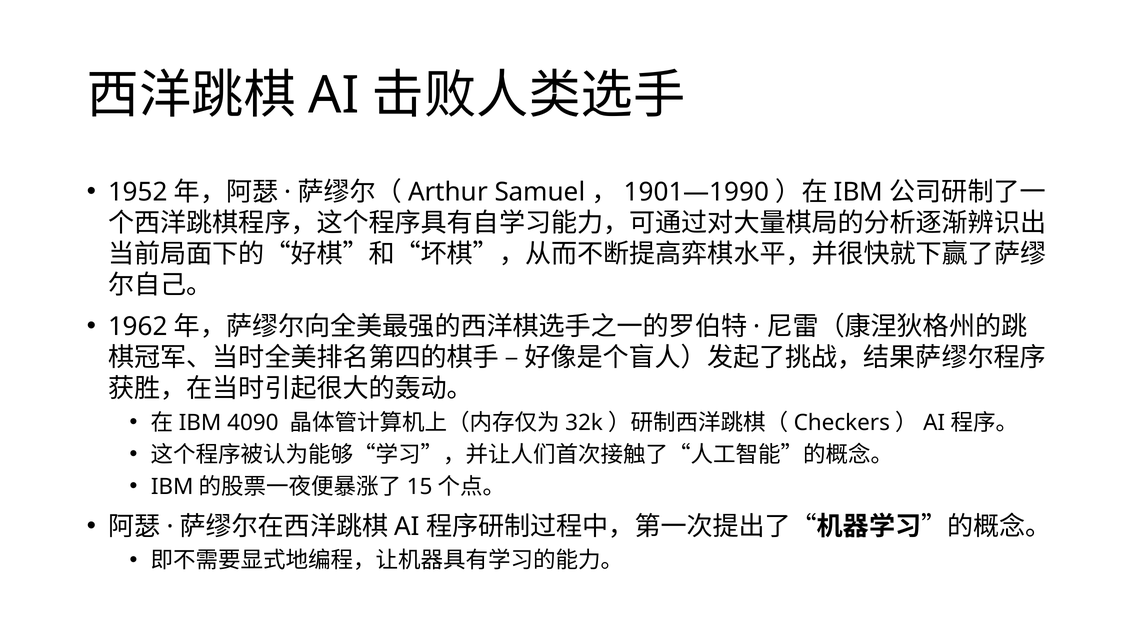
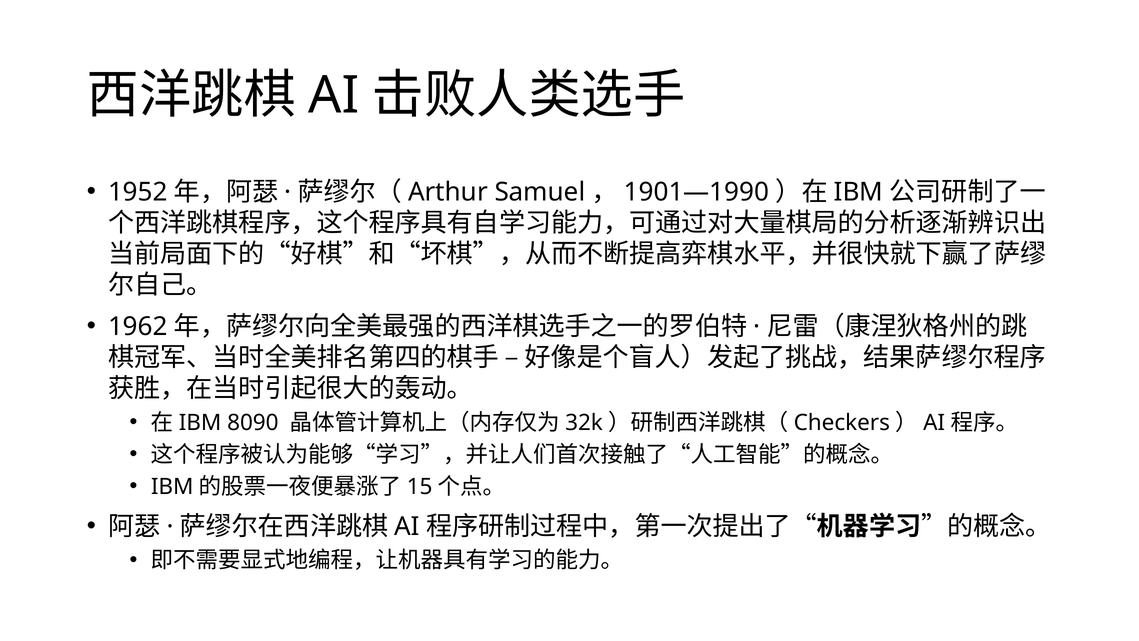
4090: 4090 -> 8090
